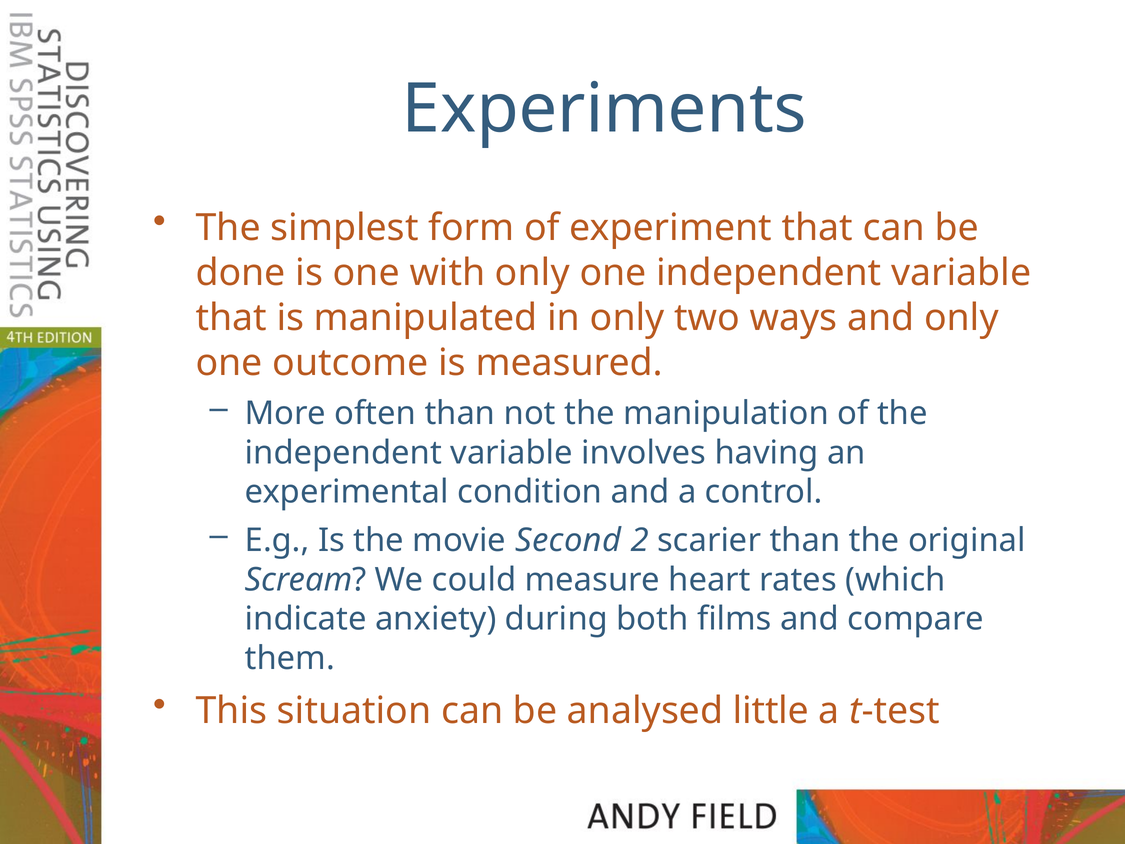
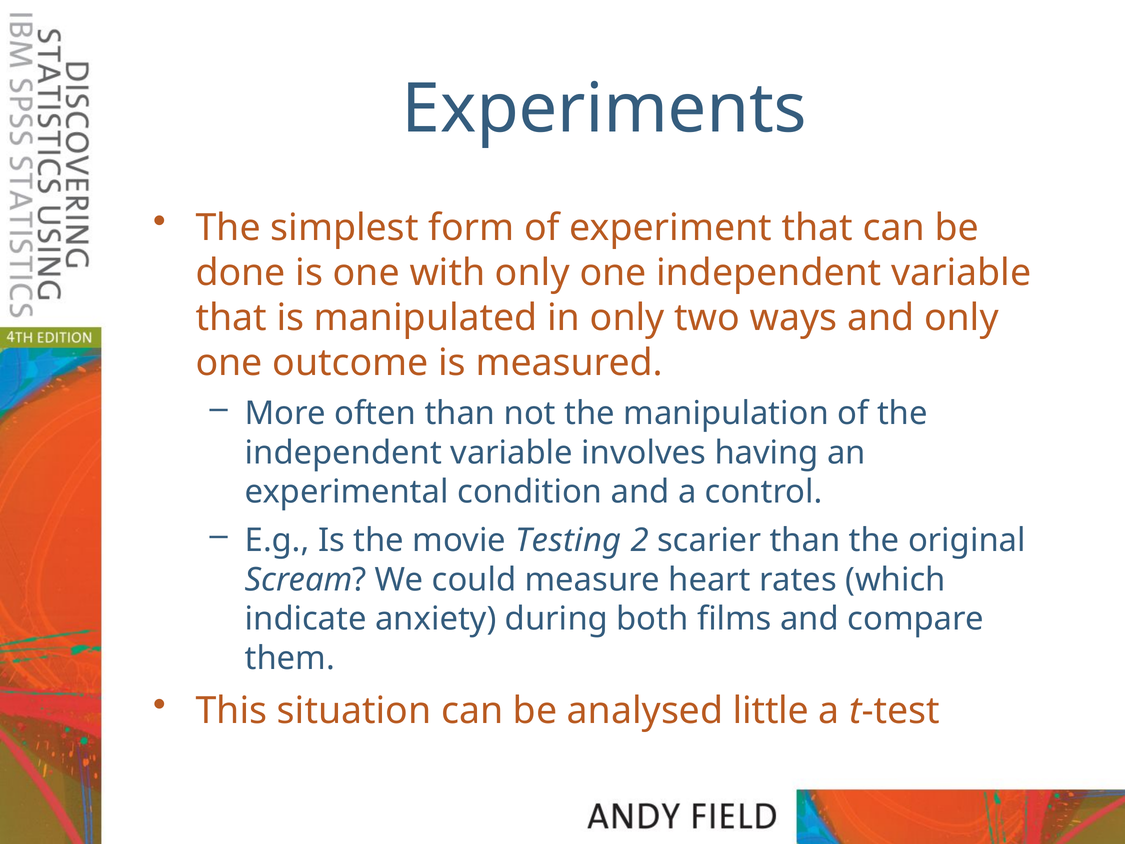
Second: Second -> Testing
